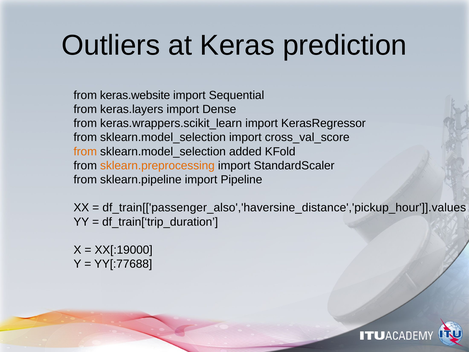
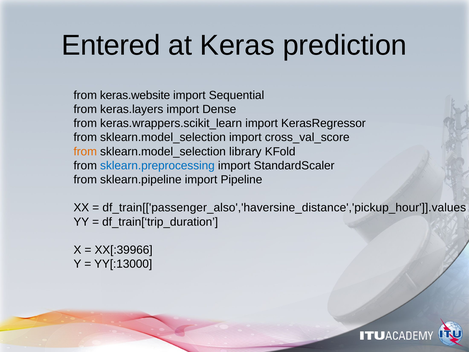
Outliers: Outliers -> Entered
added: added -> library
sklearn.preprocessing colour: orange -> blue
XX[:19000: XX[:19000 -> XX[:39966
YY[:77688: YY[:77688 -> YY[:13000
